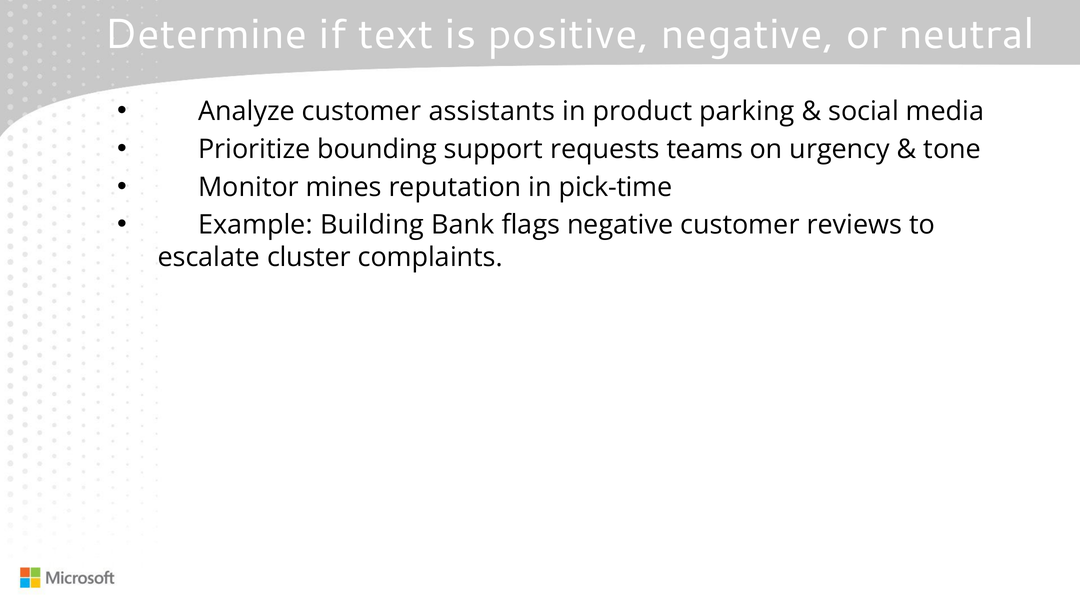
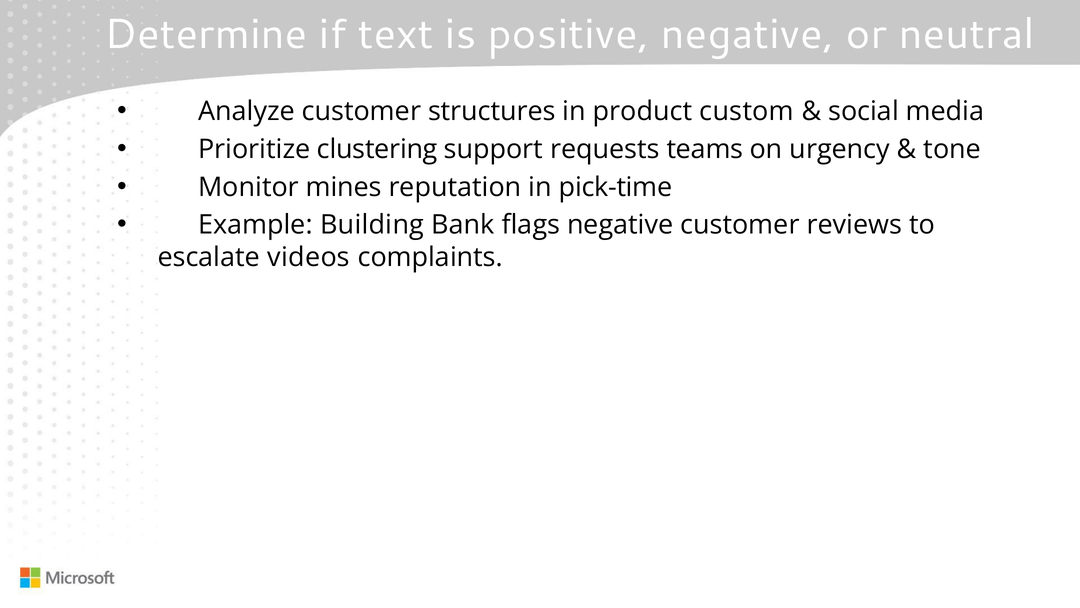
assistants: assistants -> structures
parking: parking -> custom
bounding: bounding -> clustering
cluster: cluster -> videos
